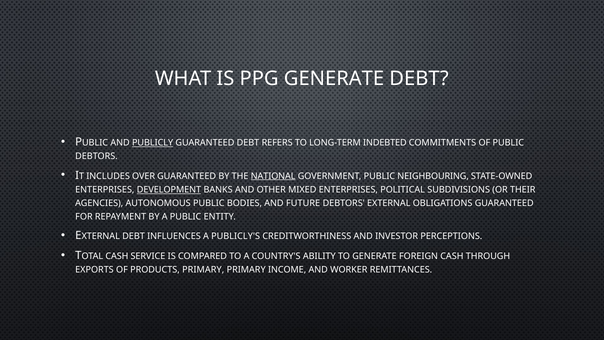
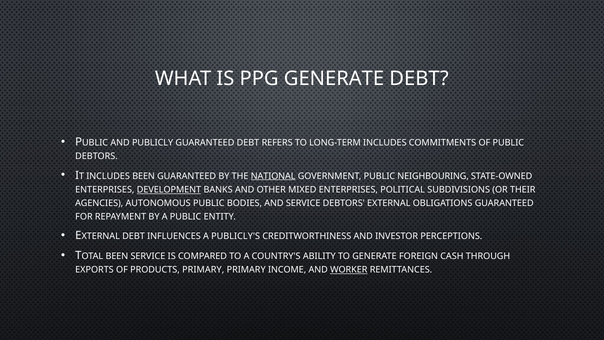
PUBLICLY underline: present -> none
LONG-TERM INDEBTED: INDEBTED -> INCLUDES
INCLUDES OVER: OVER -> BEEN
AND FUTURE: FUTURE -> SERVICE
CASH at (117, 256): CASH -> BEEN
WORKER underline: none -> present
